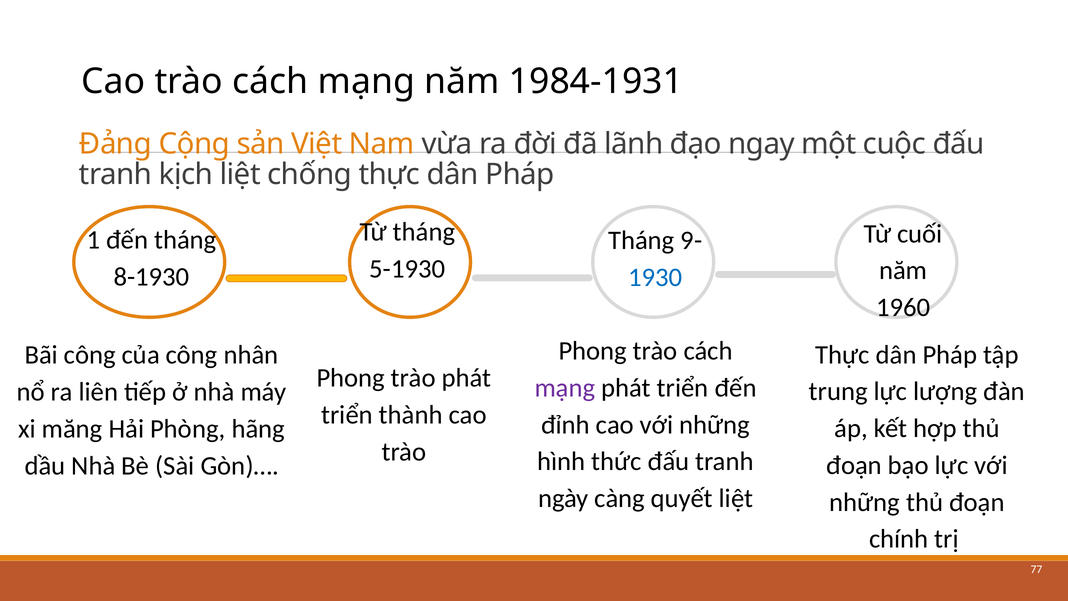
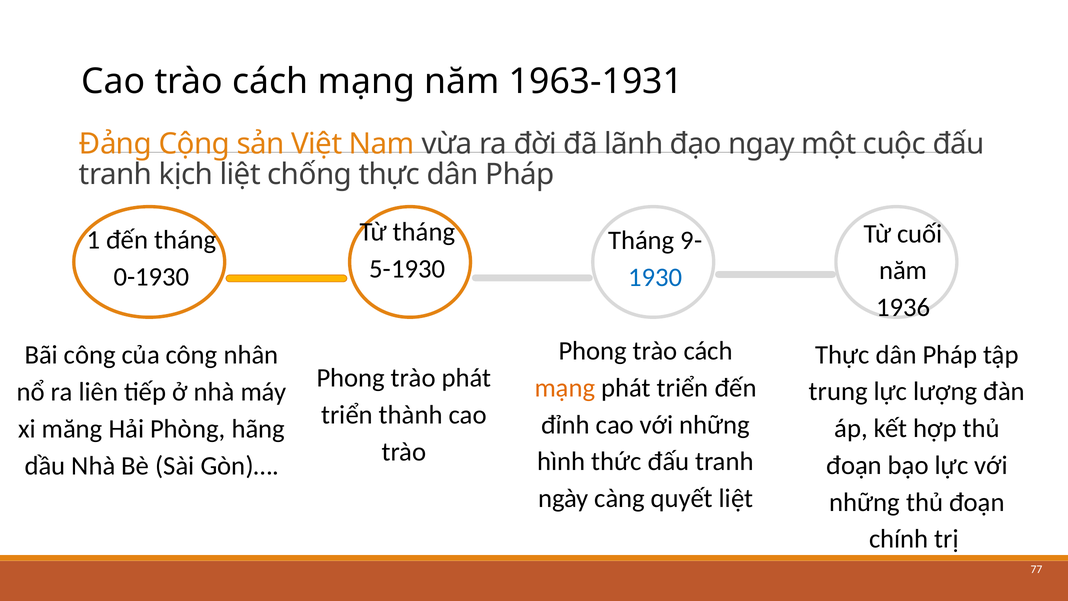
1984-1931: 1984-1931 -> 1963-1931
8-1930: 8-1930 -> 0-1930
1960: 1960 -> 1936
mạng at (565, 388) colour: purple -> orange
